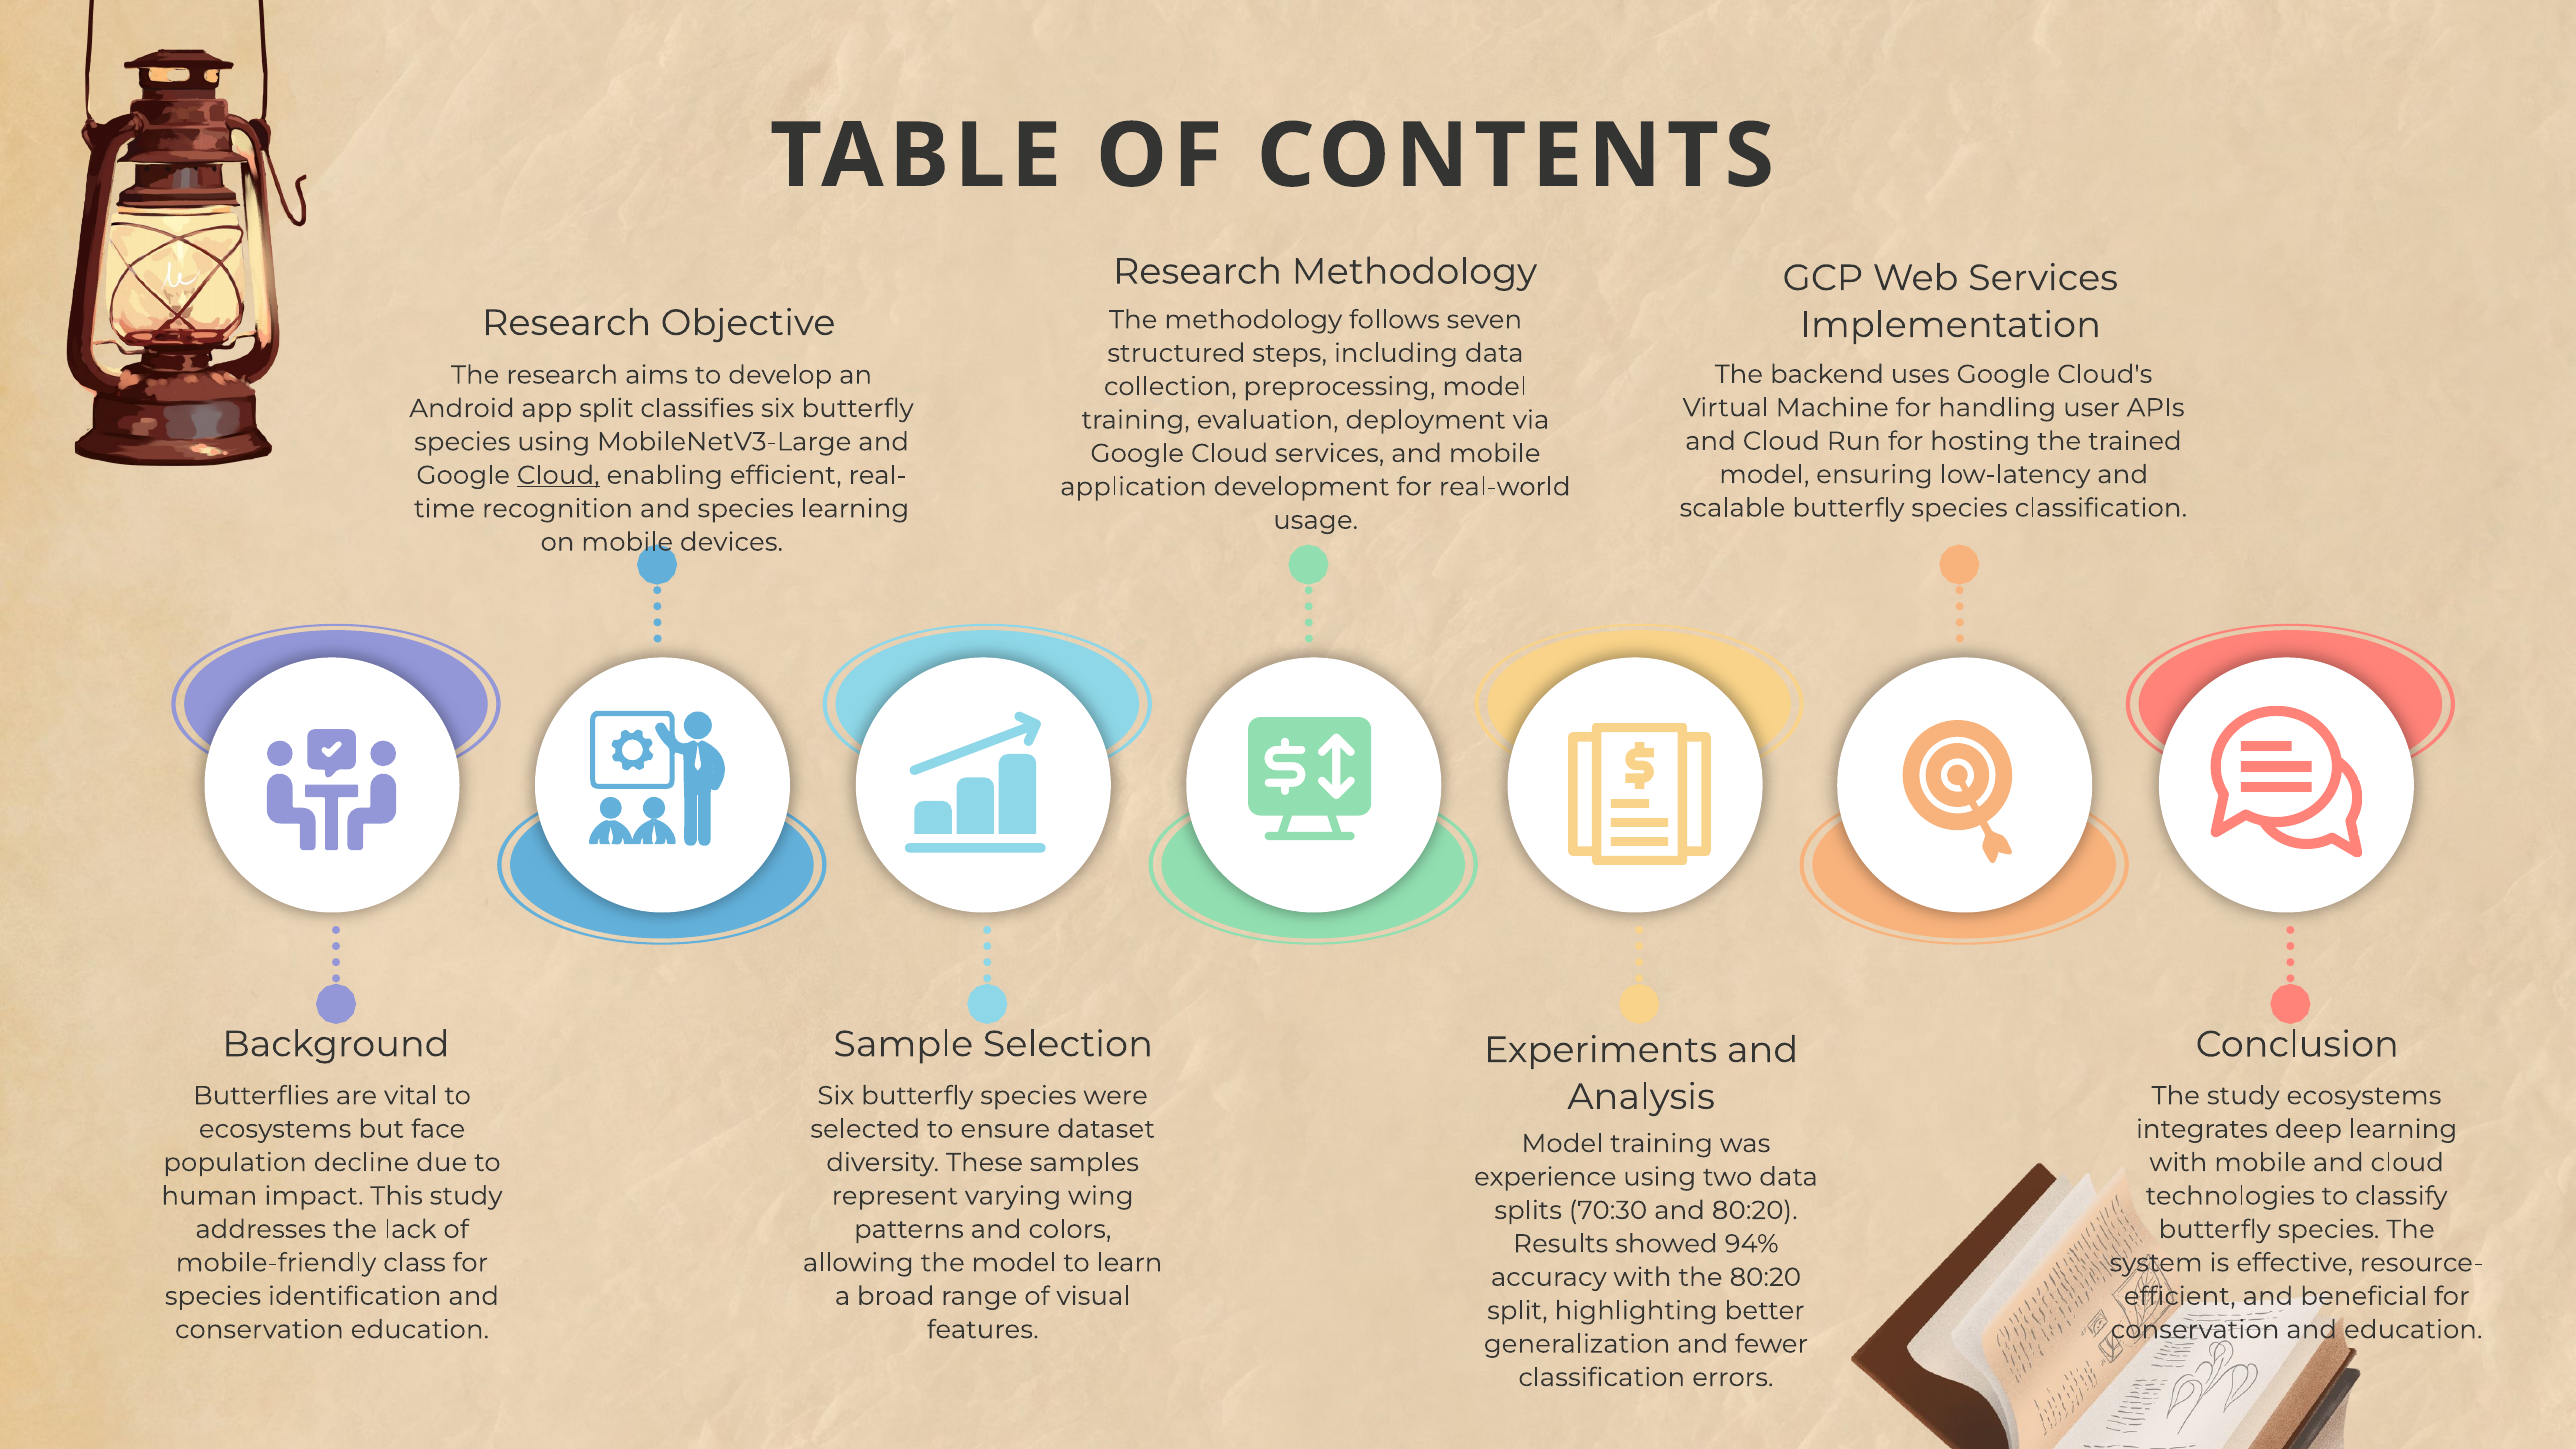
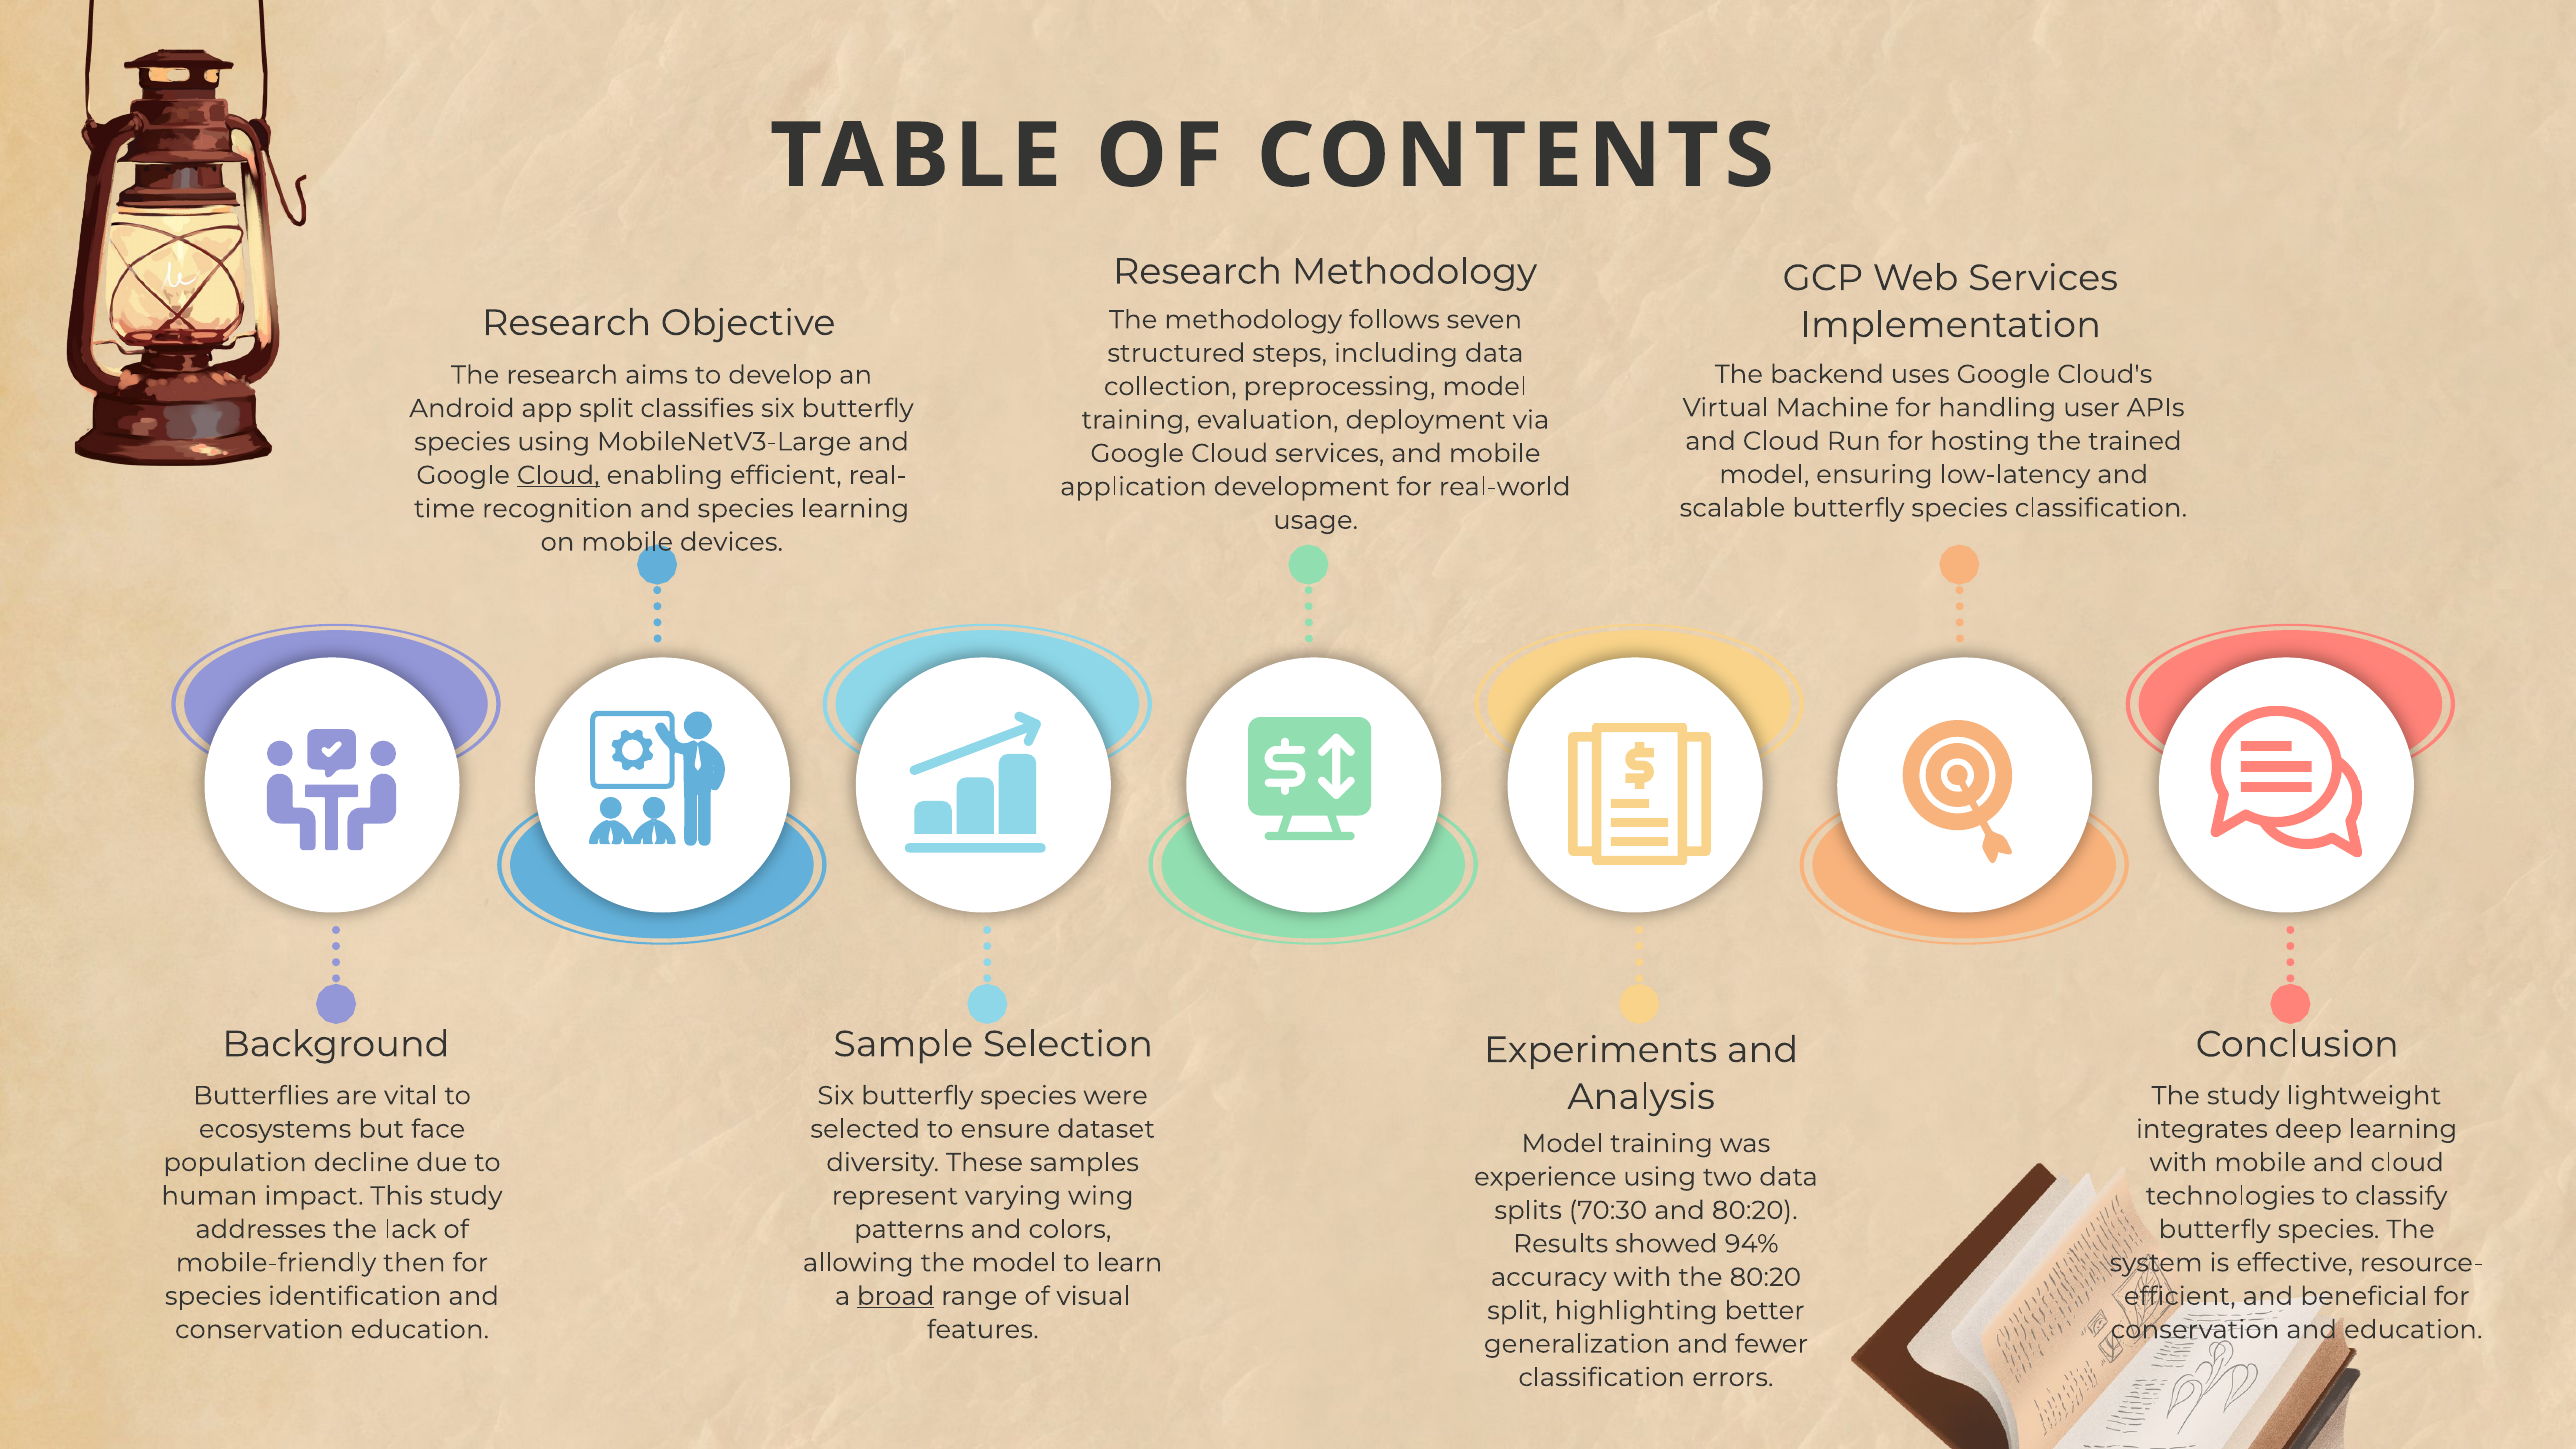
study ecosystems: ecosystems -> lightweight
class: class -> then
broad underline: none -> present
